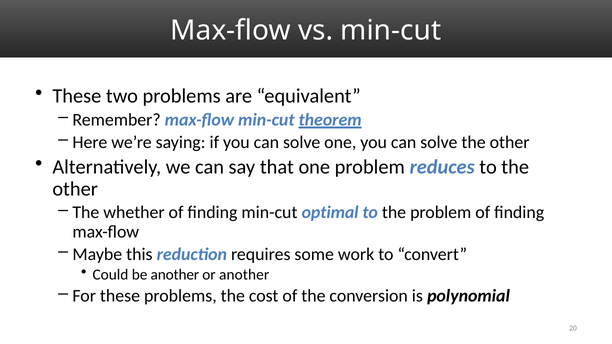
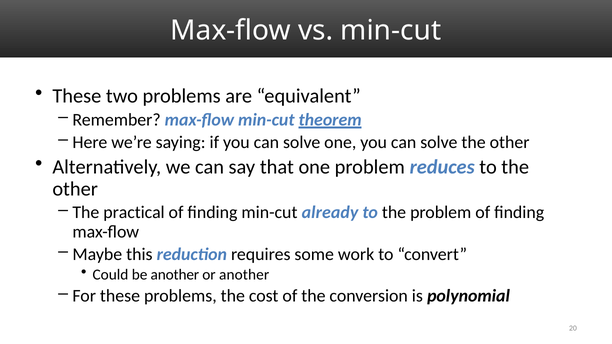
whether: whether -> practical
optimal: optimal -> already
